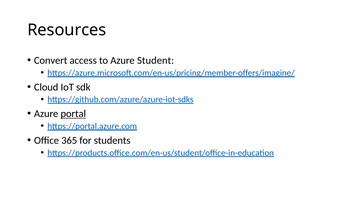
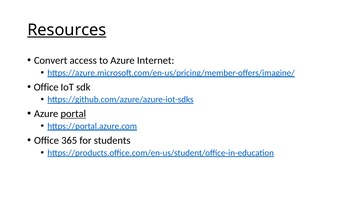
Resources underline: none -> present
Student: Student -> Internet
Cloud at (46, 87): Cloud -> Office
